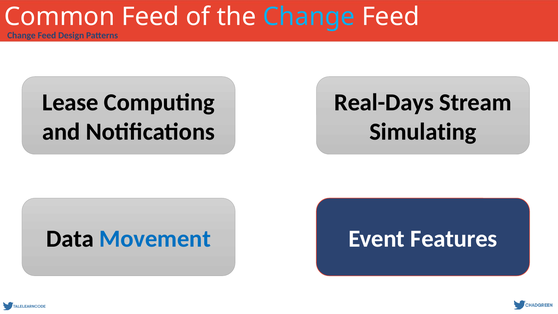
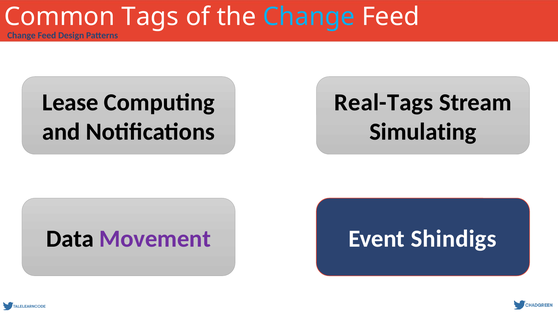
Feed at (150, 17): Feed -> Tags
Real-Days: Real-Days -> Real-Tags
Movement colour: blue -> purple
Features: Features -> Shindigs
